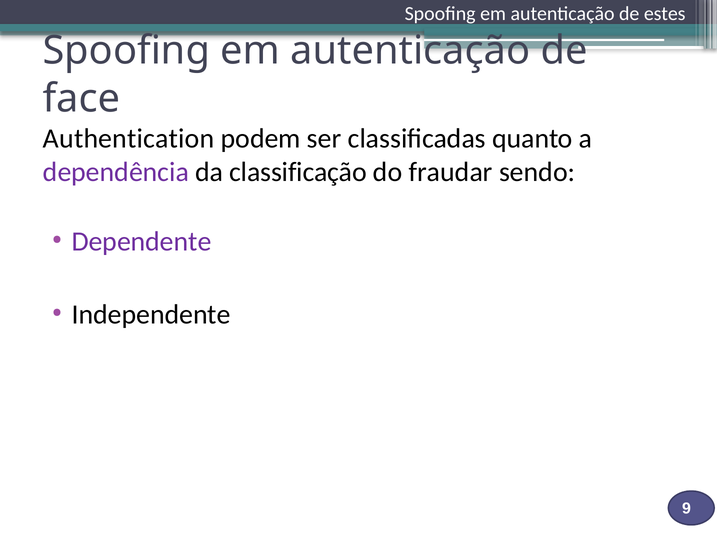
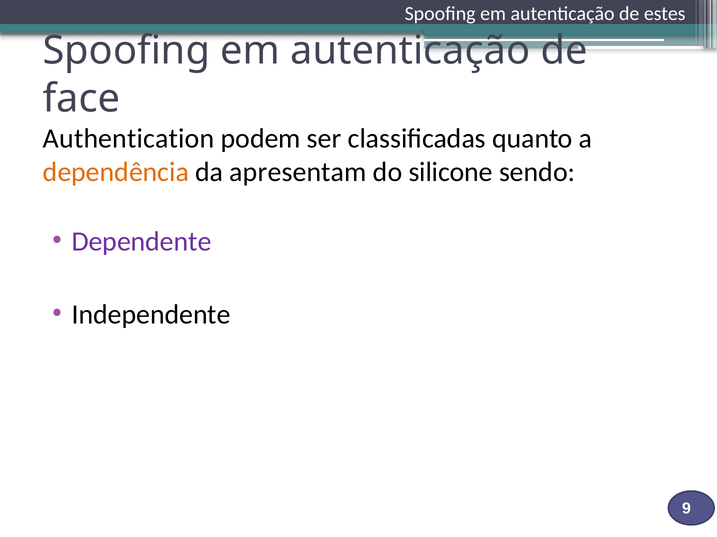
dependência colour: purple -> orange
classificação: classificação -> apresentam
fraudar: fraudar -> silicone
